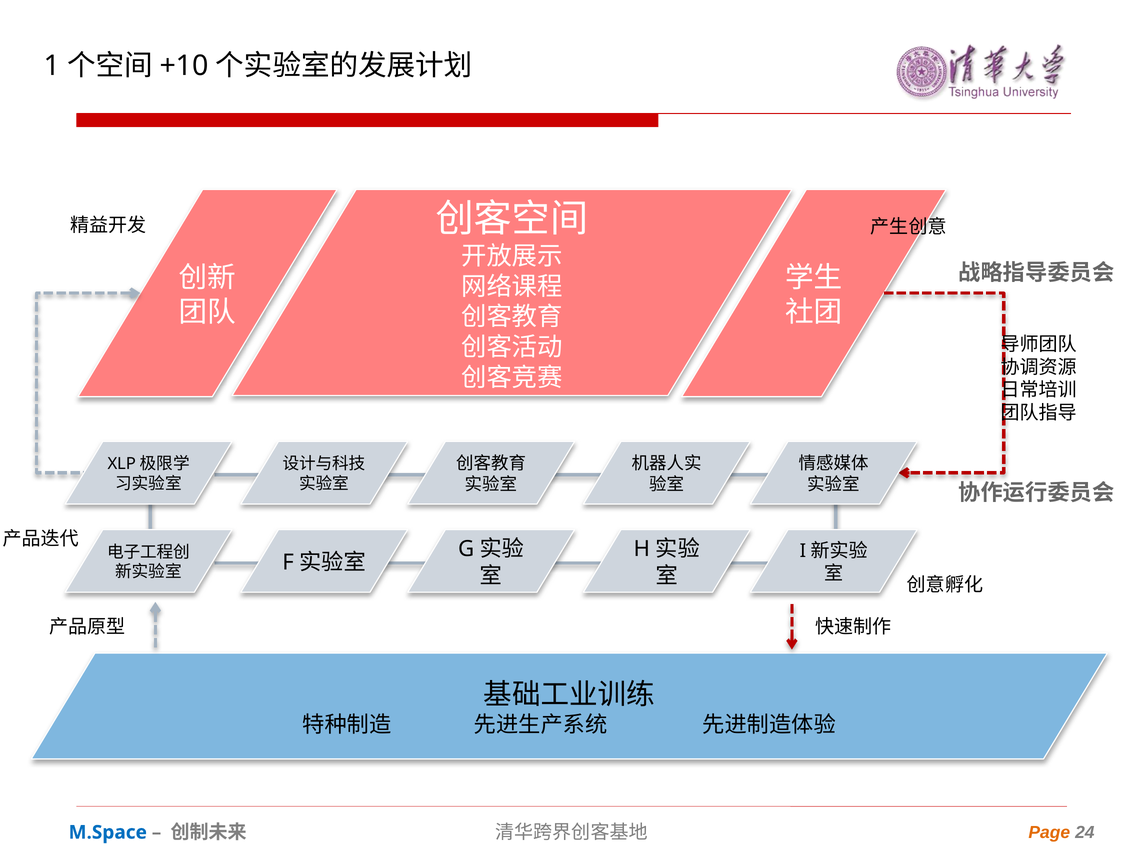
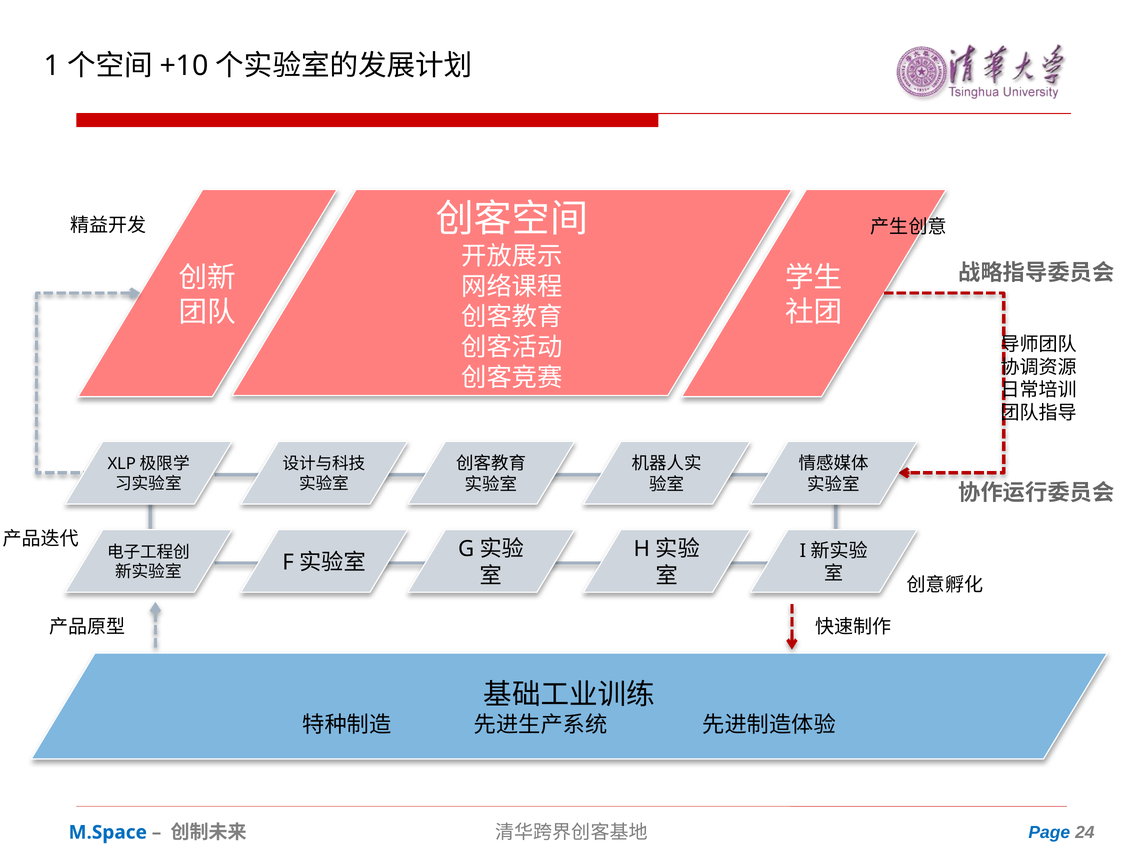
Page colour: orange -> blue
